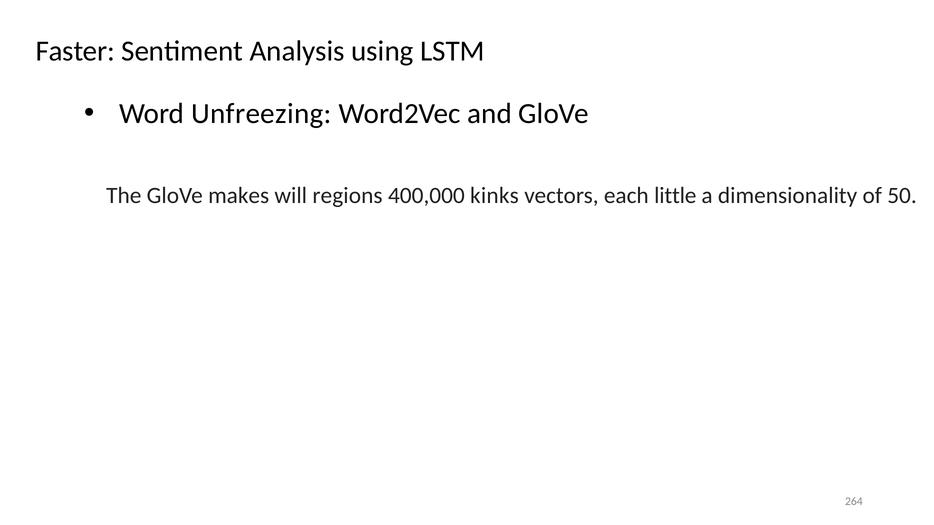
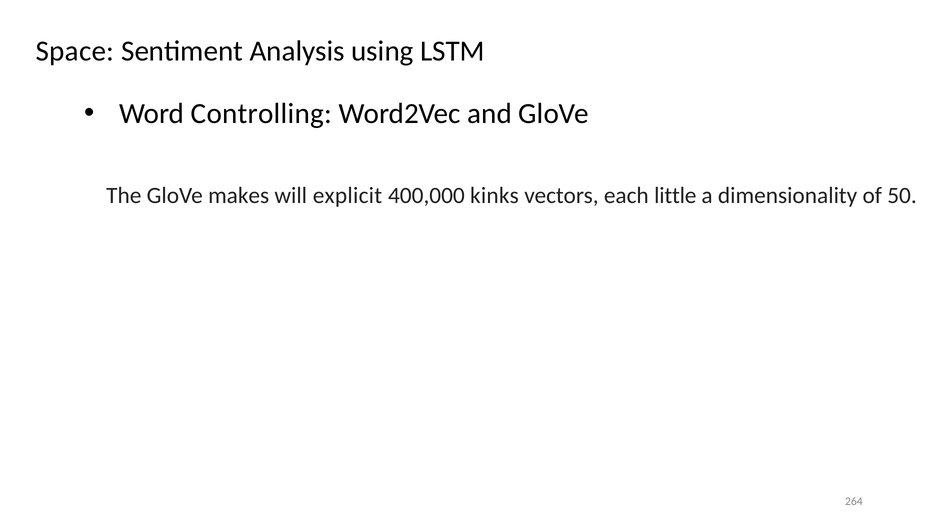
Faster: Faster -> Space
Unfreezing: Unfreezing -> Controlling
regions: regions -> explicit
